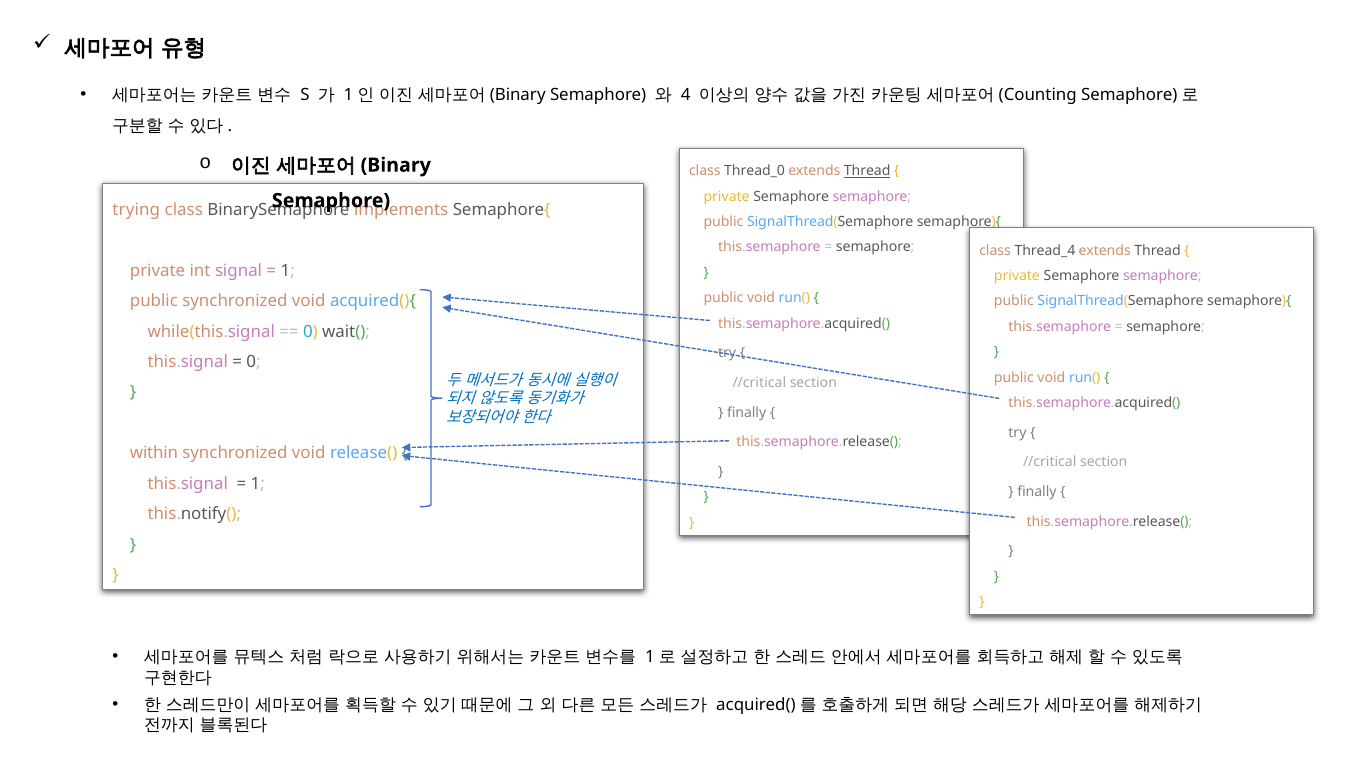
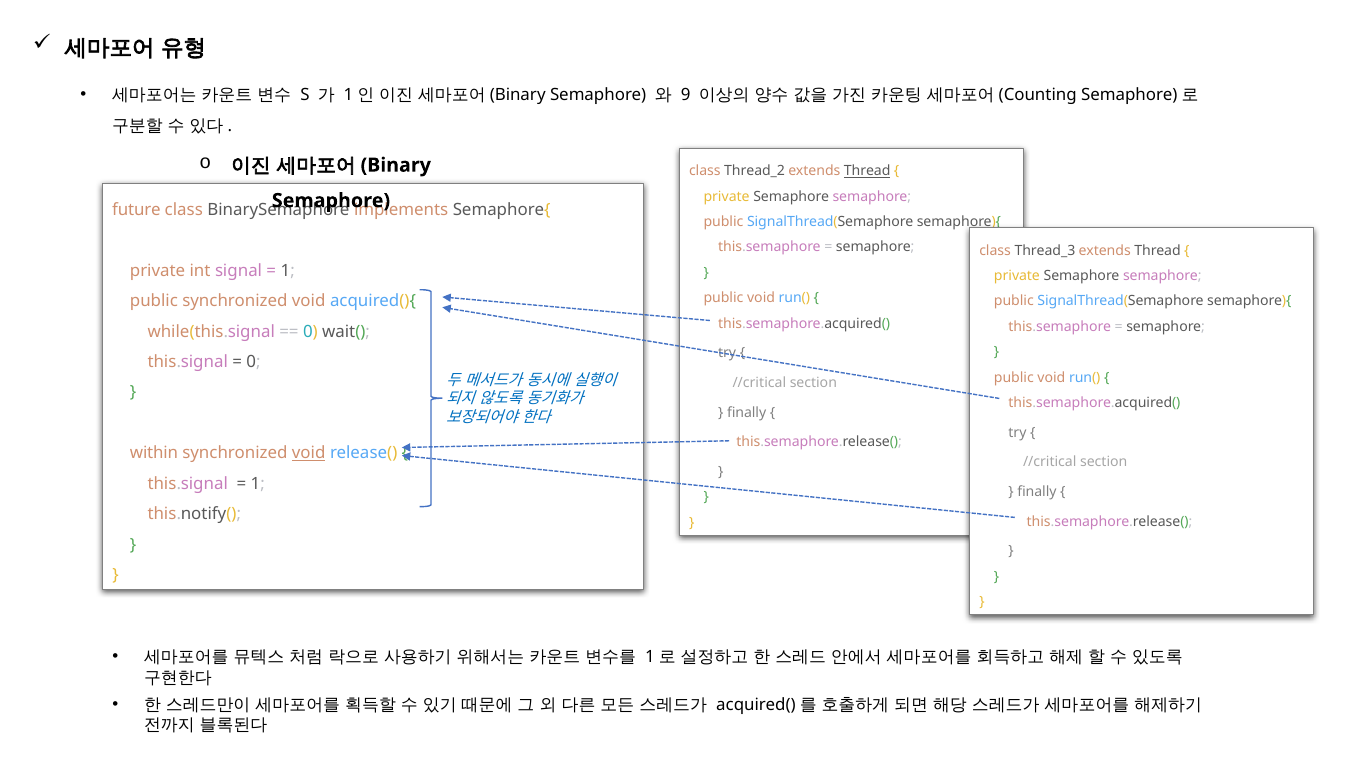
4: 4 -> 9
Thread_0: Thread_0 -> Thread_2
trying: trying -> future
Thread_4: Thread_4 -> Thread_3
void at (309, 453) underline: none -> present
